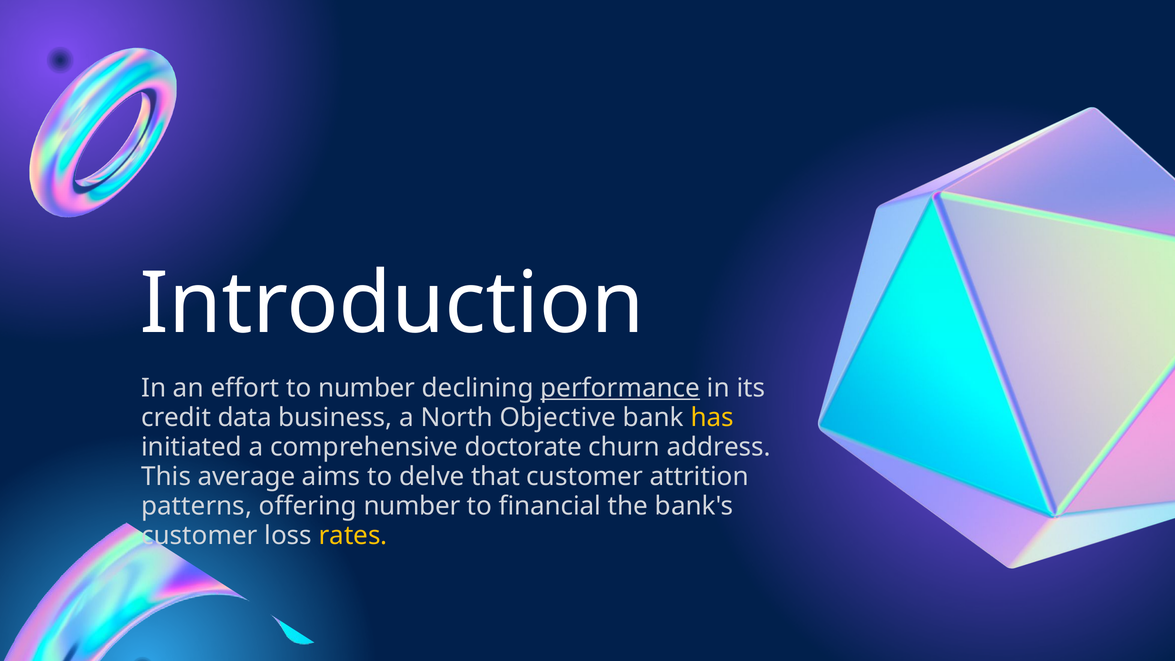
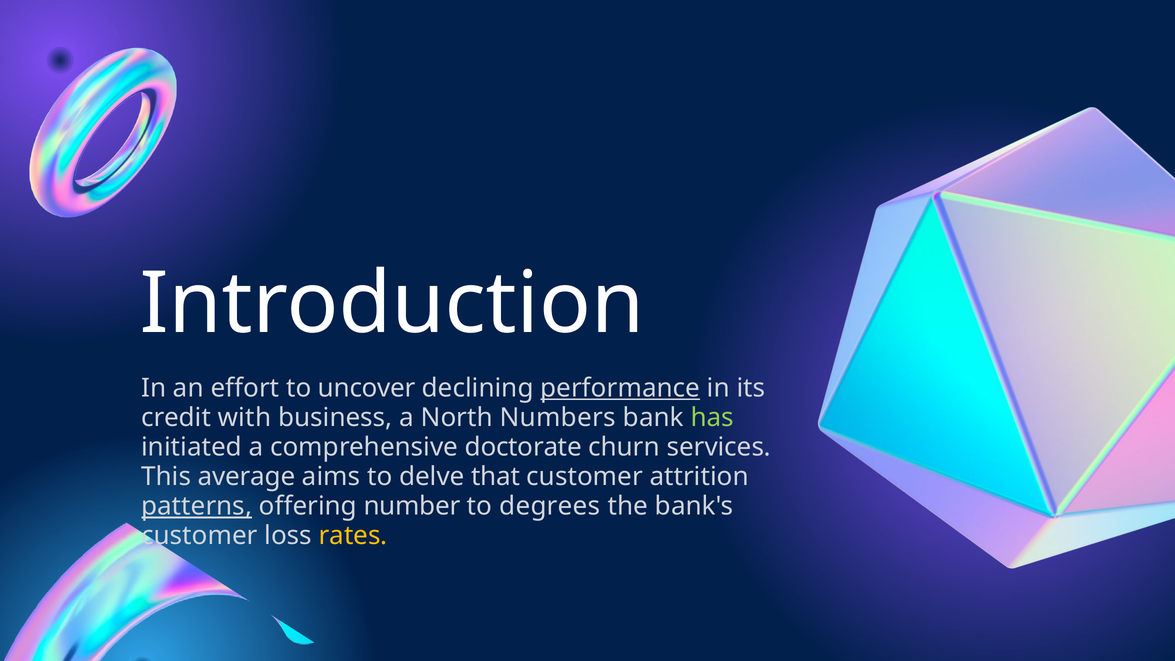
to number: number -> uncover
data: data -> with
Objective: Objective -> Numbers
has colour: yellow -> light green
address: address -> services
patterns underline: none -> present
financial: financial -> degrees
